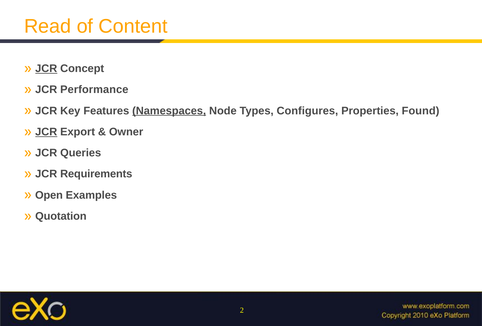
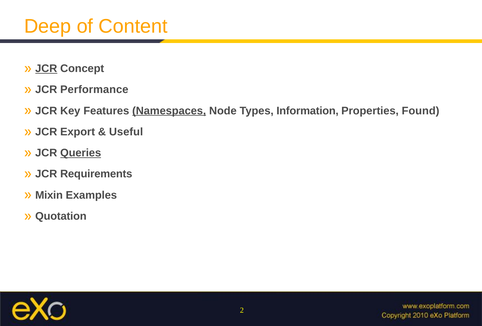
Read: Read -> Deep
Configures: Configures -> Information
JCR at (46, 132) underline: present -> none
Owner: Owner -> Useful
Queries underline: none -> present
Open: Open -> Mixin
